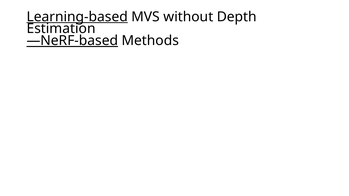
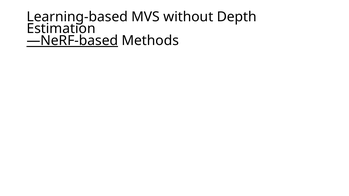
Learning-based underline: present -> none
